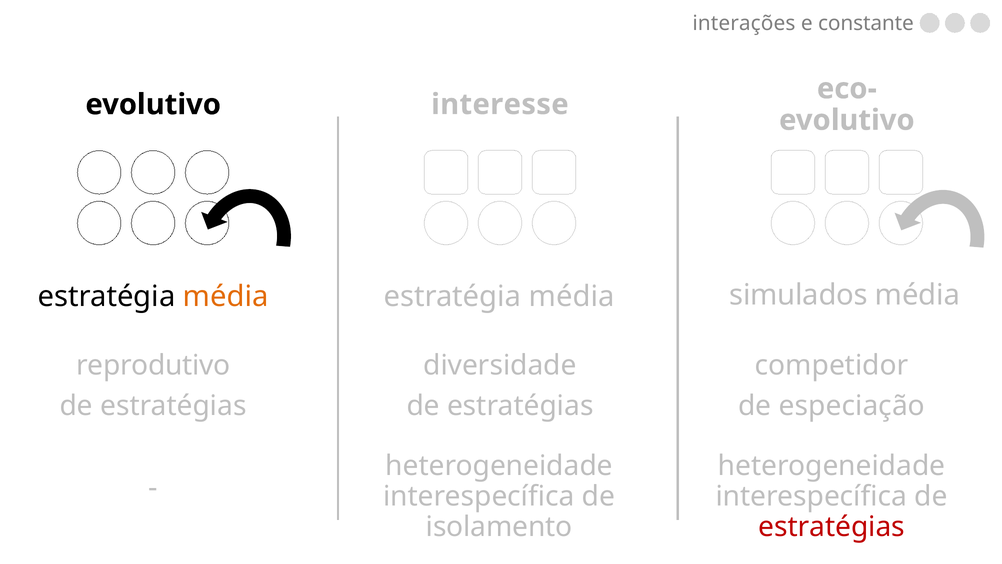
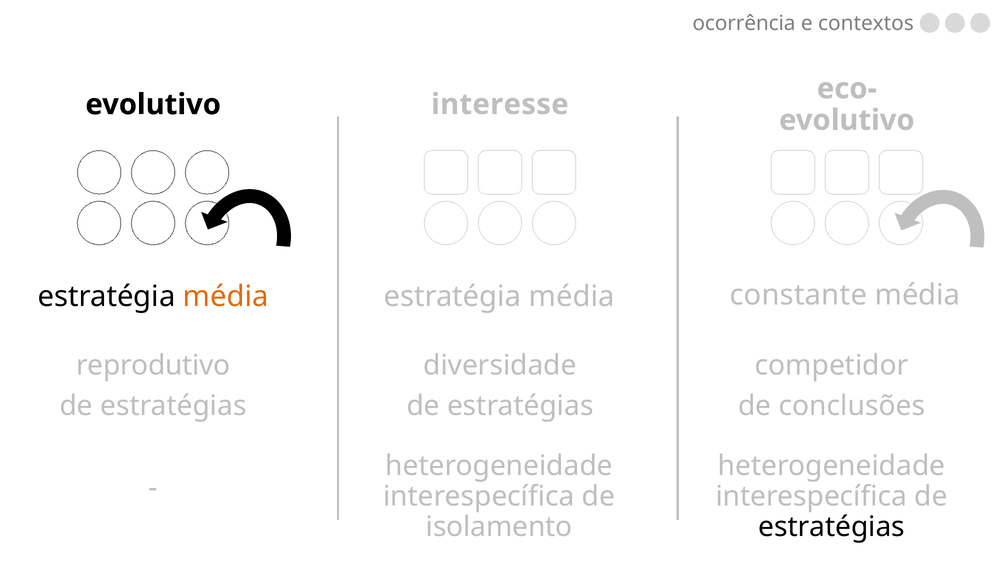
interações: interações -> ocorrência
constante: constante -> contextos
simulados: simulados -> constante
especiação: especiação -> conclusões
estratégias at (832, 527) colour: red -> black
